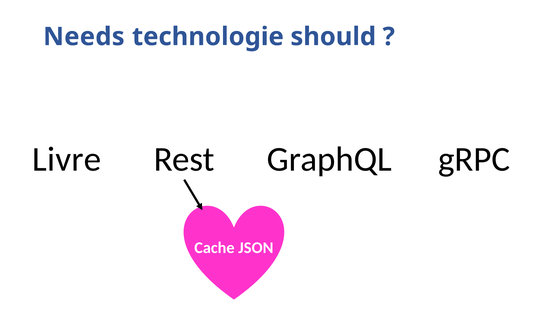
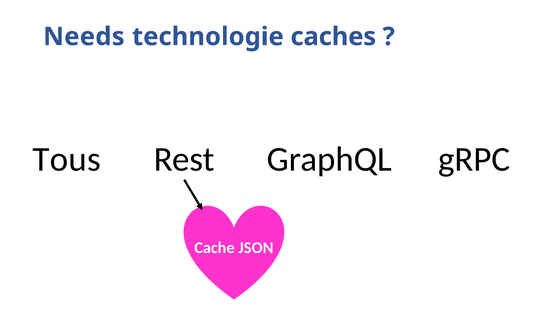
should: should -> caches
Livre: Livre -> Tous
